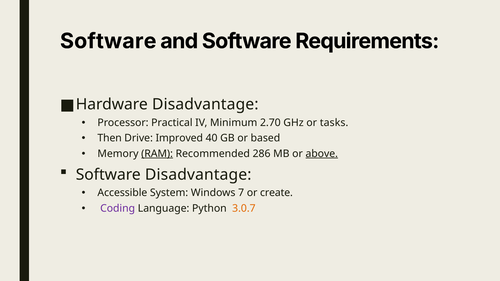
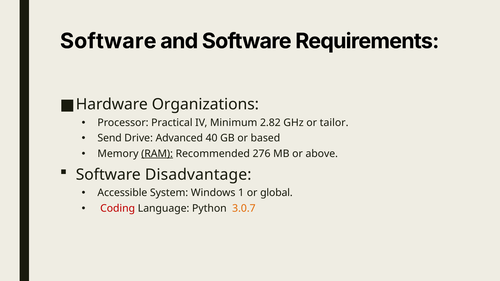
Hardware Disadvantage: Disadvantage -> Organizations
2.70: 2.70 -> 2.82
tasks: tasks -> tailor
Then: Then -> Send
Improved: Improved -> Advanced
286: 286 -> 276
above underline: present -> none
7: 7 -> 1
create: create -> global
Coding colour: purple -> red
